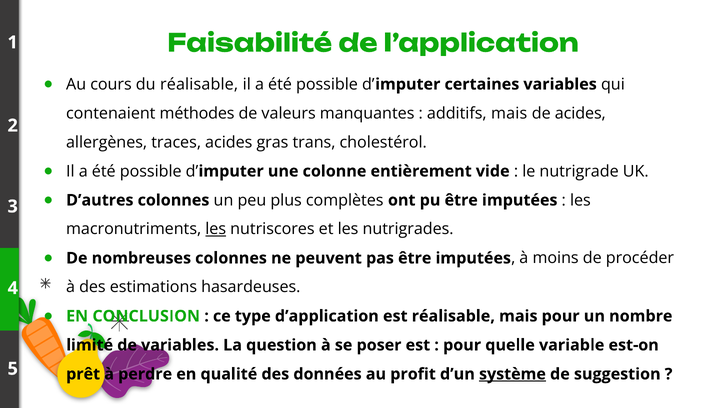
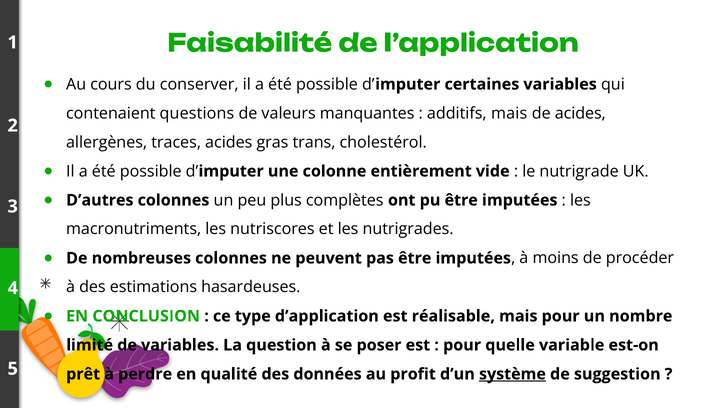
du réalisable: réalisable -> conserver
méthodes: méthodes -> questions
les at (216, 229) underline: present -> none
